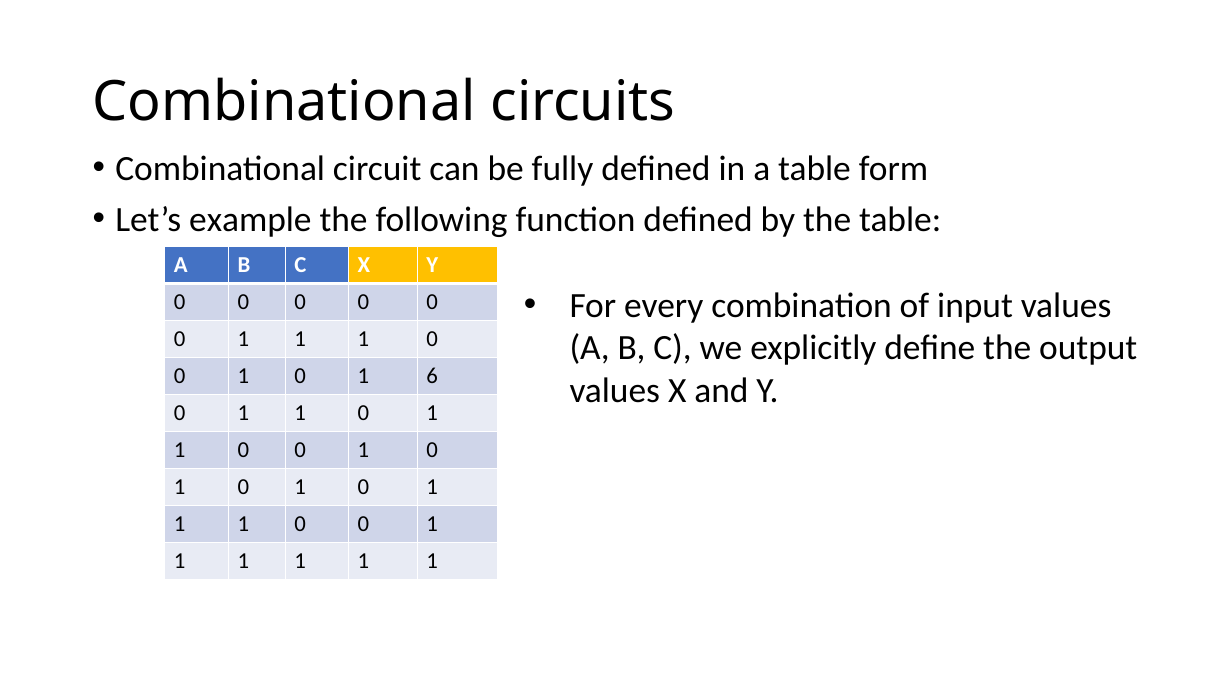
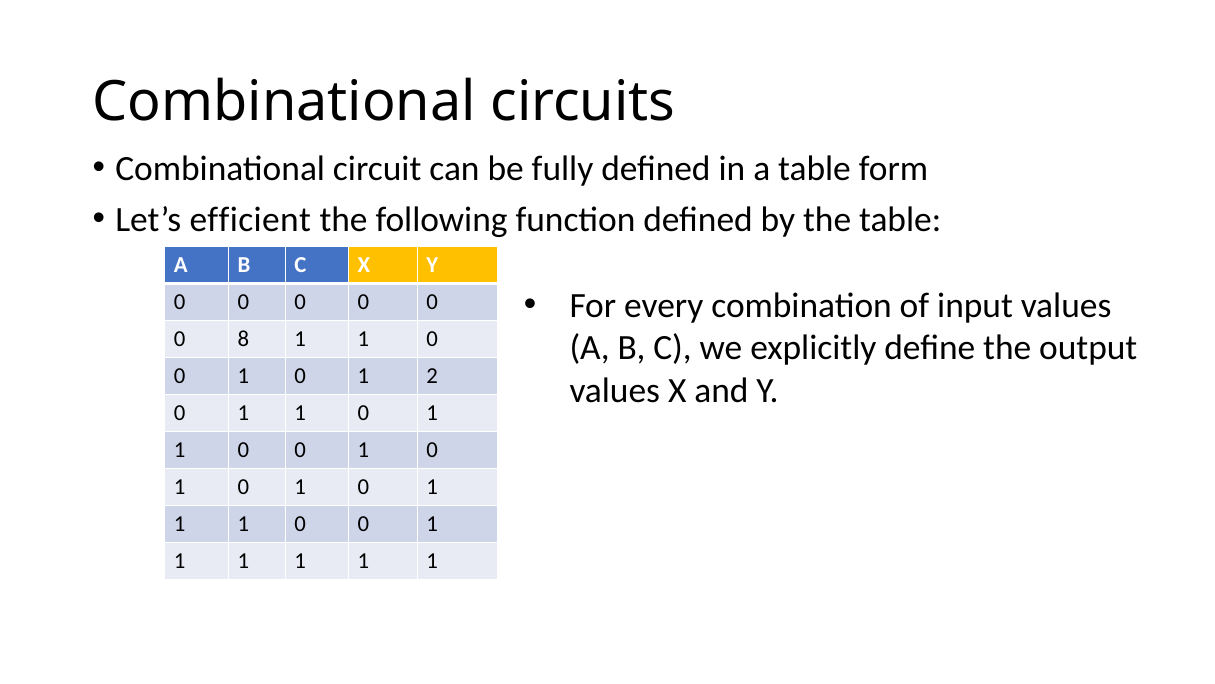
example: example -> efficient
1 at (243, 339): 1 -> 8
6: 6 -> 2
